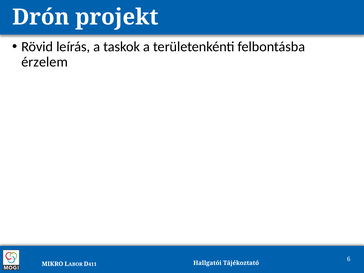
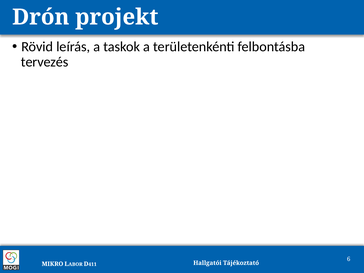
érzelem: érzelem -> tervezés
